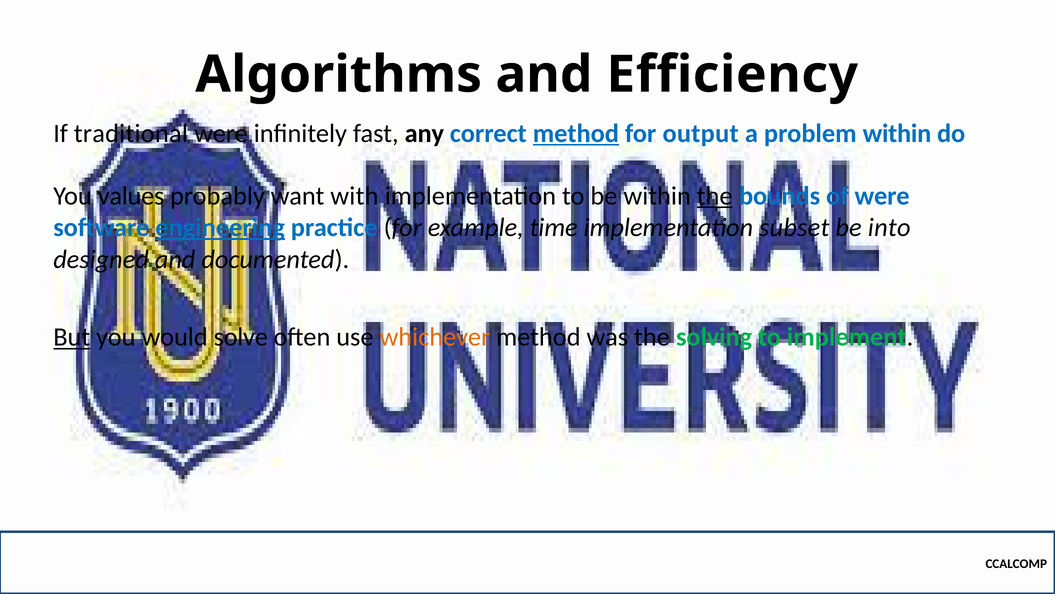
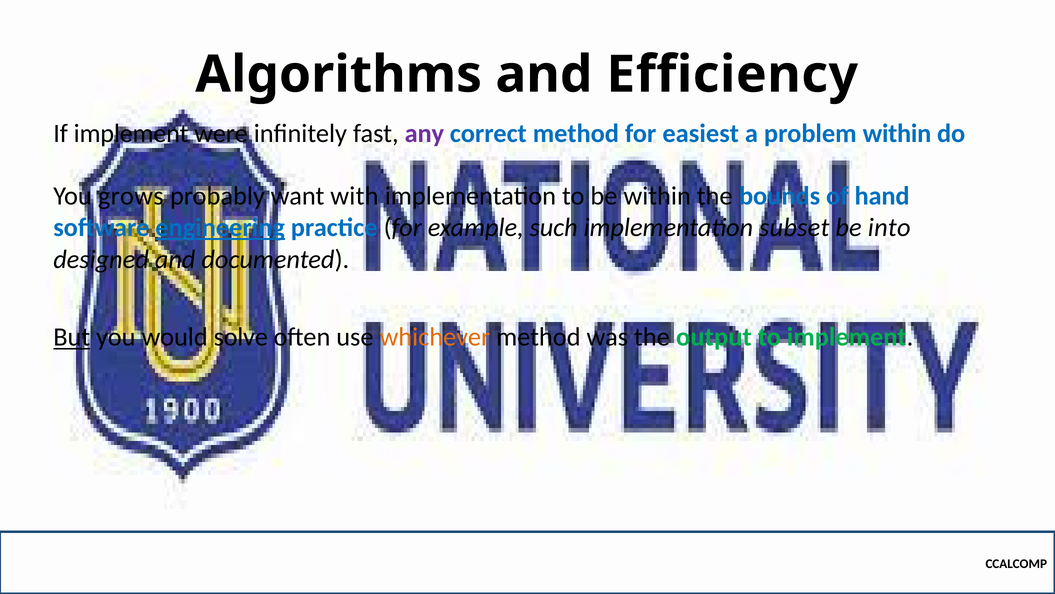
If traditional: traditional -> implement
any colour: black -> purple
method at (576, 133) underline: present -> none
output: output -> easiest
values: values -> grows
the at (715, 196) underline: present -> none
of were: were -> hand
time: time -> such
solving: solving -> output
